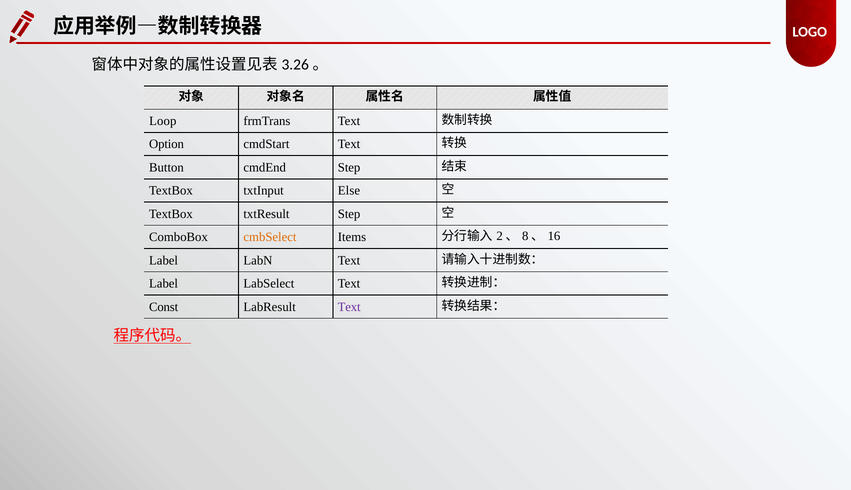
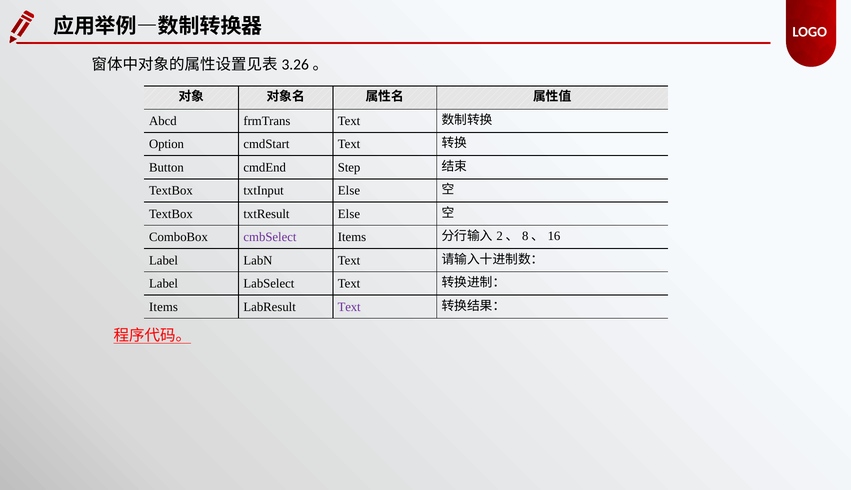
Loop: Loop -> Abcd
txtResult Step: Step -> Else
cmbSelect colour: orange -> purple
Const at (164, 307): Const -> Items
